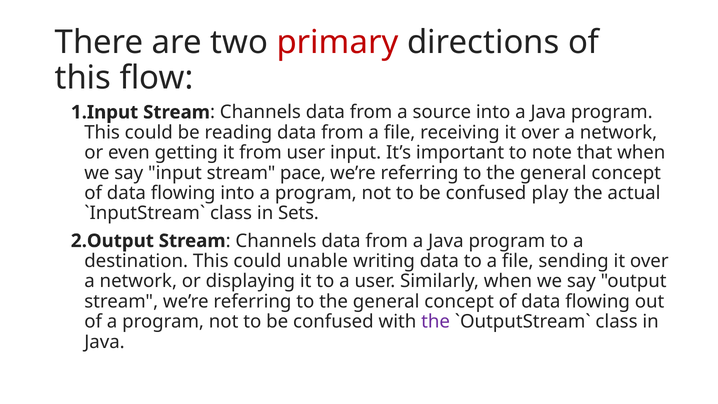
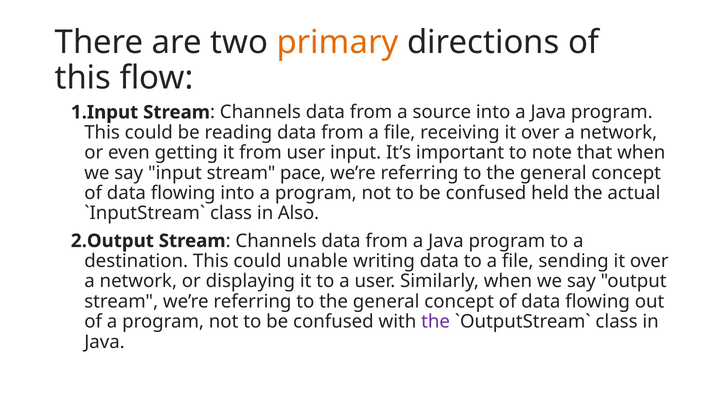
primary colour: red -> orange
play: play -> held
Sets: Sets -> Also
